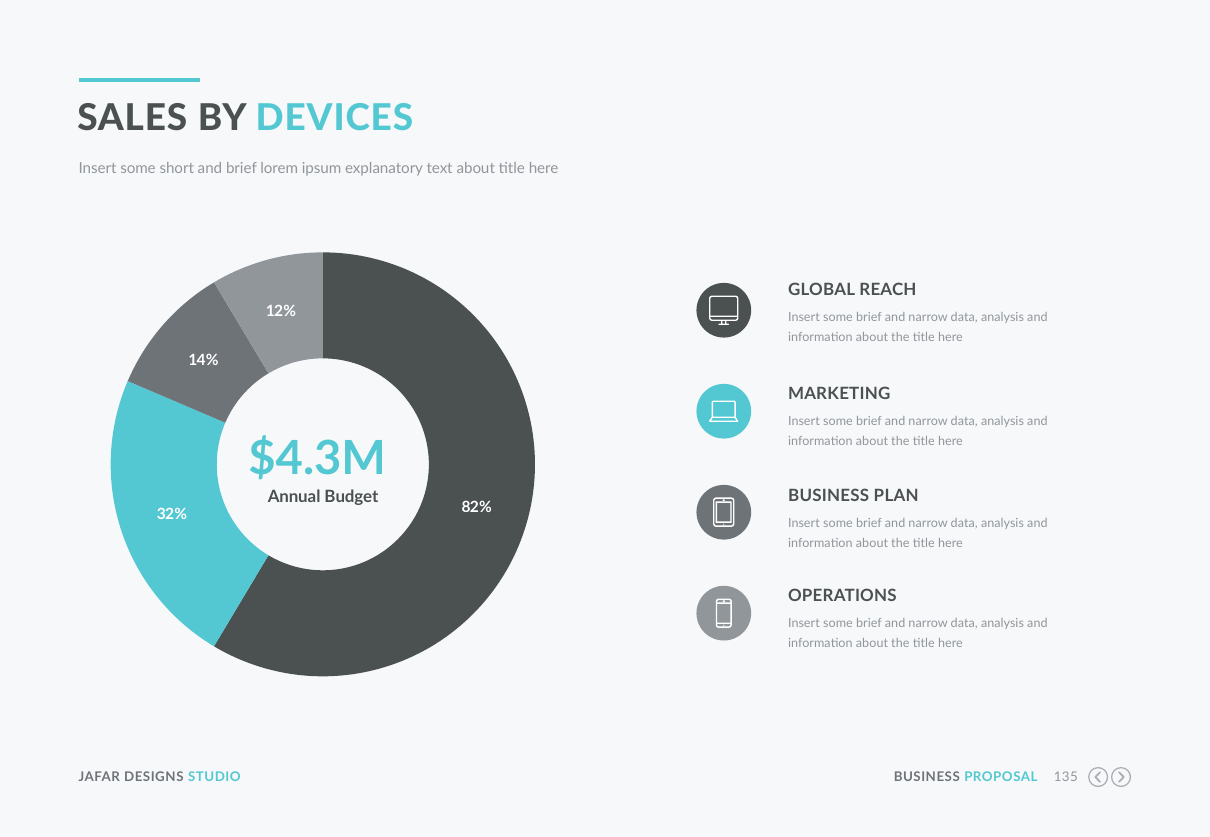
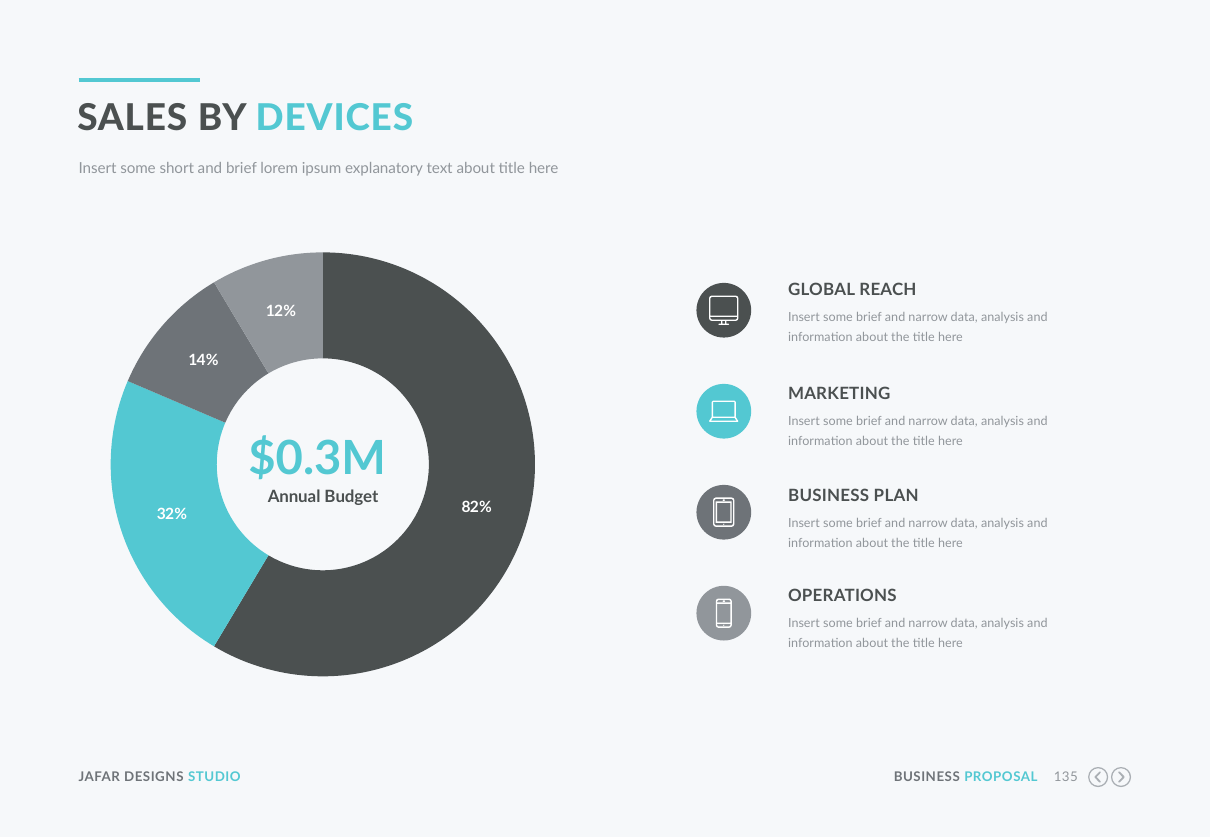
$4.3M: $4.3M -> $0.3M
